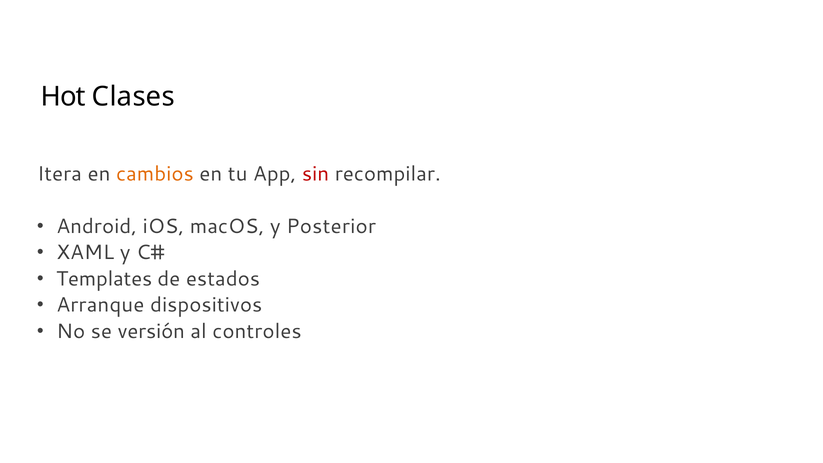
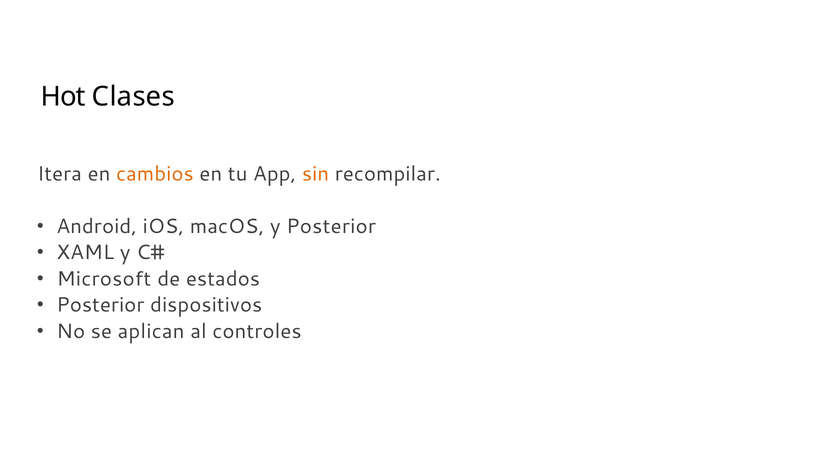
sin colour: red -> orange
Templates: Templates -> Microsoft
Arranque at (100, 305): Arranque -> Posterior
versión: versión -> aplican
